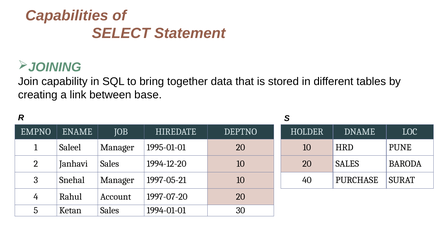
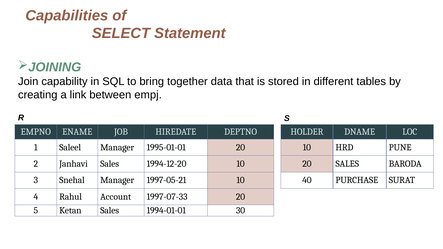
base: base -> empj
1997-07-20: 1997-07-20 -> 1997-07-33
